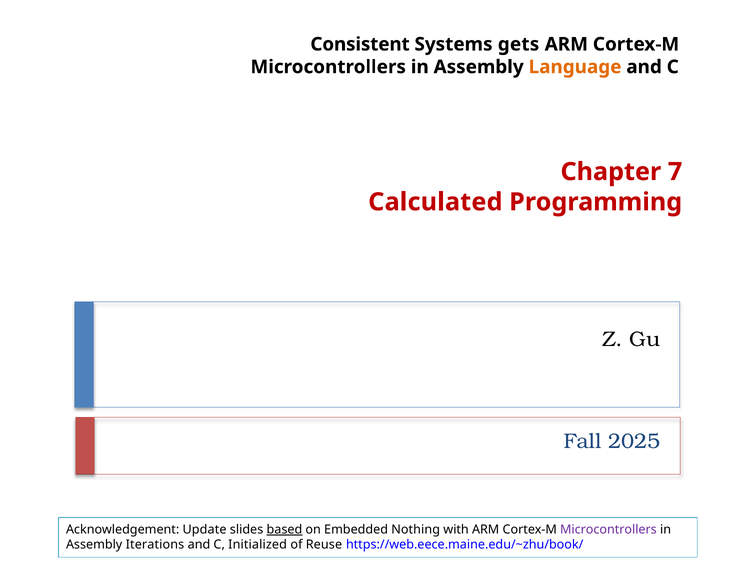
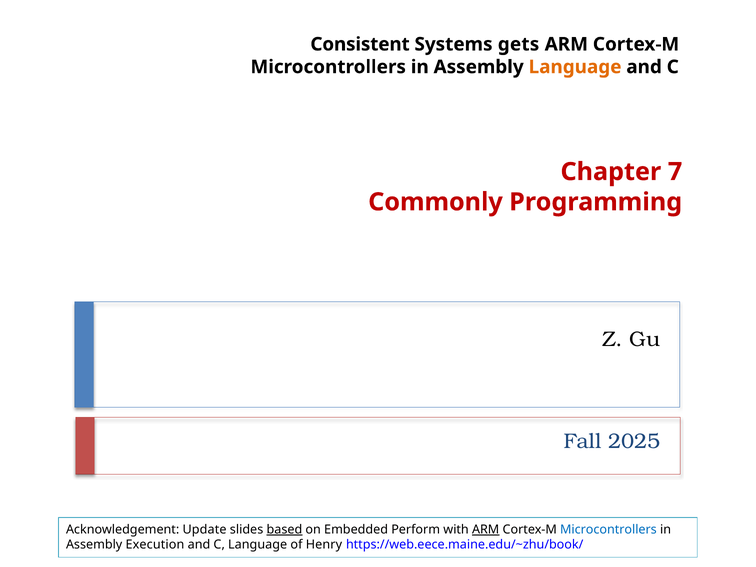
Calculated: Calculated -> Commonly
Nothing: Nothing -> Perform
ARM at (486, 530) underline: none -> present
Microcontrollers at (608, 530) colour: purple -> blue
Iterations: Iterations -> Execution
C Initialized: Initialized -> Language
Reuse: Reuse -> Henry
